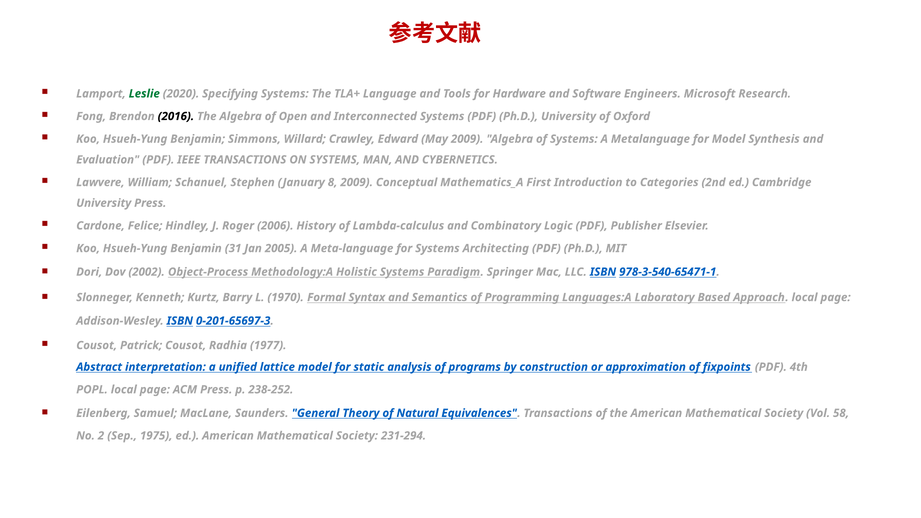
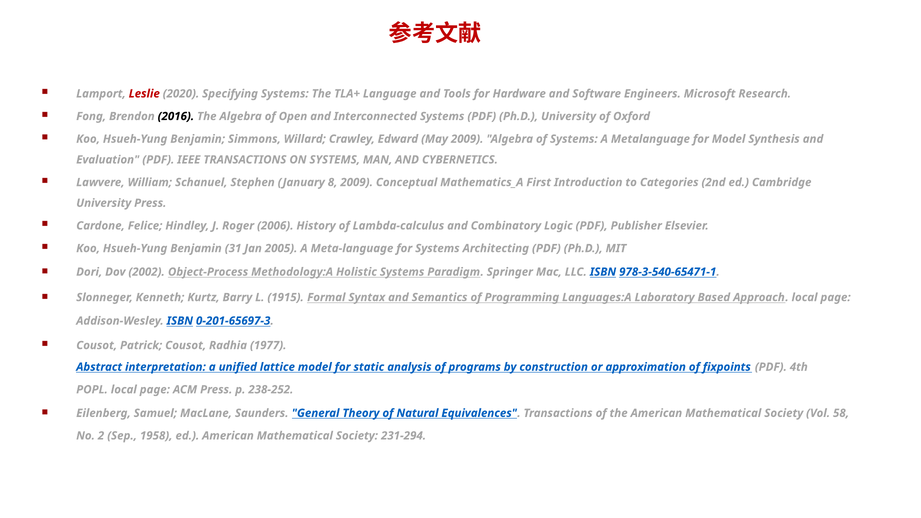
Leslie colour: green -> red
1970: 1970 -> 1915
1975: 1975 -> 1958
